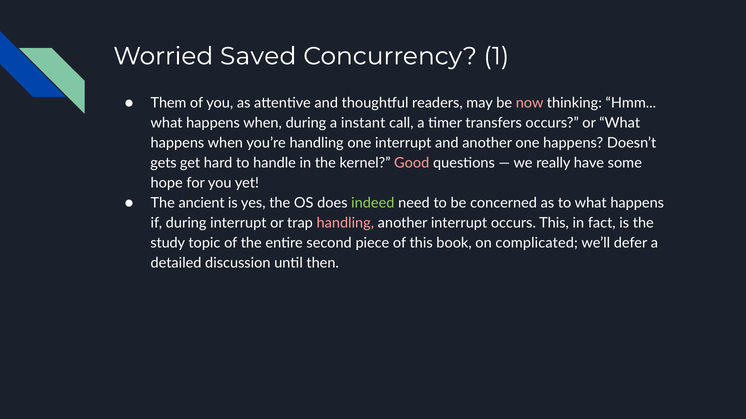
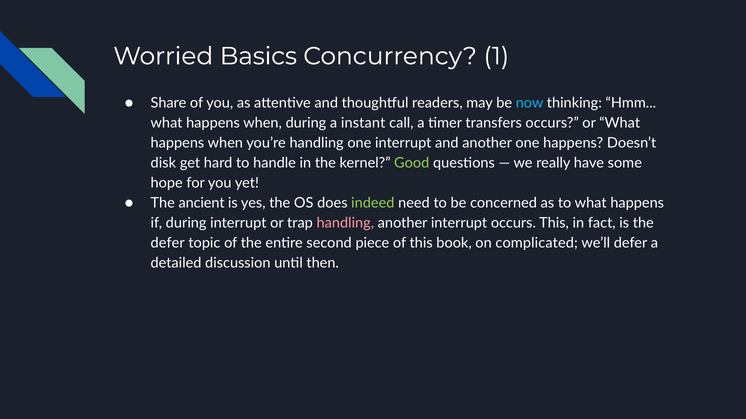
Saved: Saved -> Basics
Them: Them -> Share
now colour: pink -> light blue
gets: gets -> disk
Good colour: pink -> light green
study at (168, 243): study -> defer
